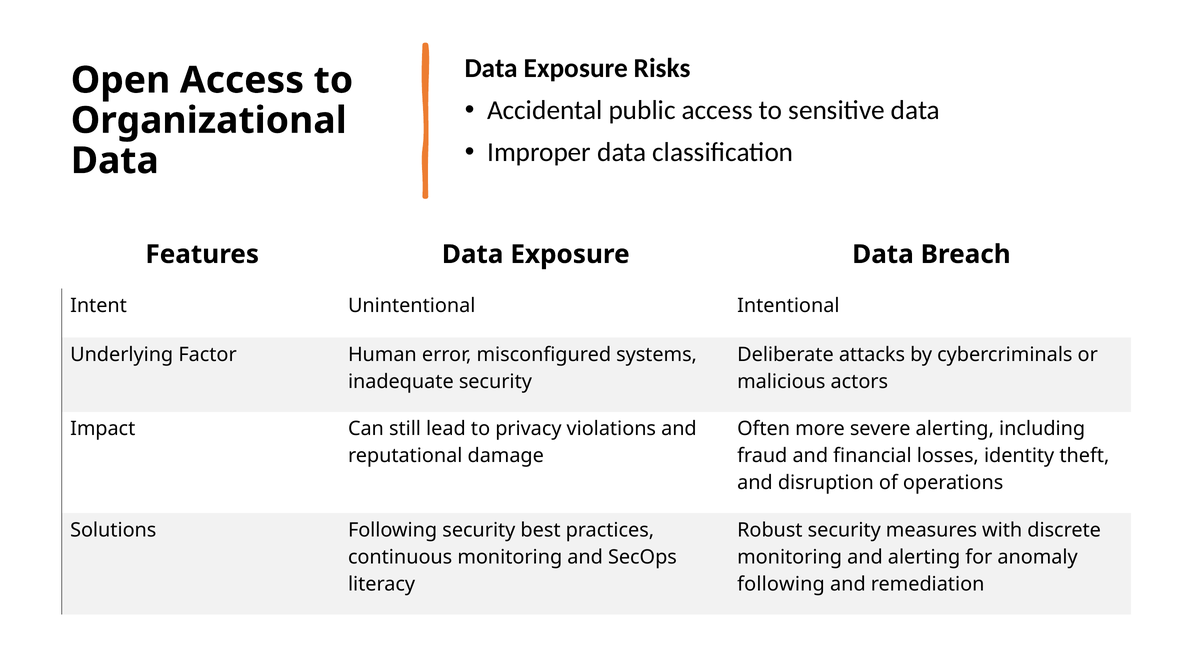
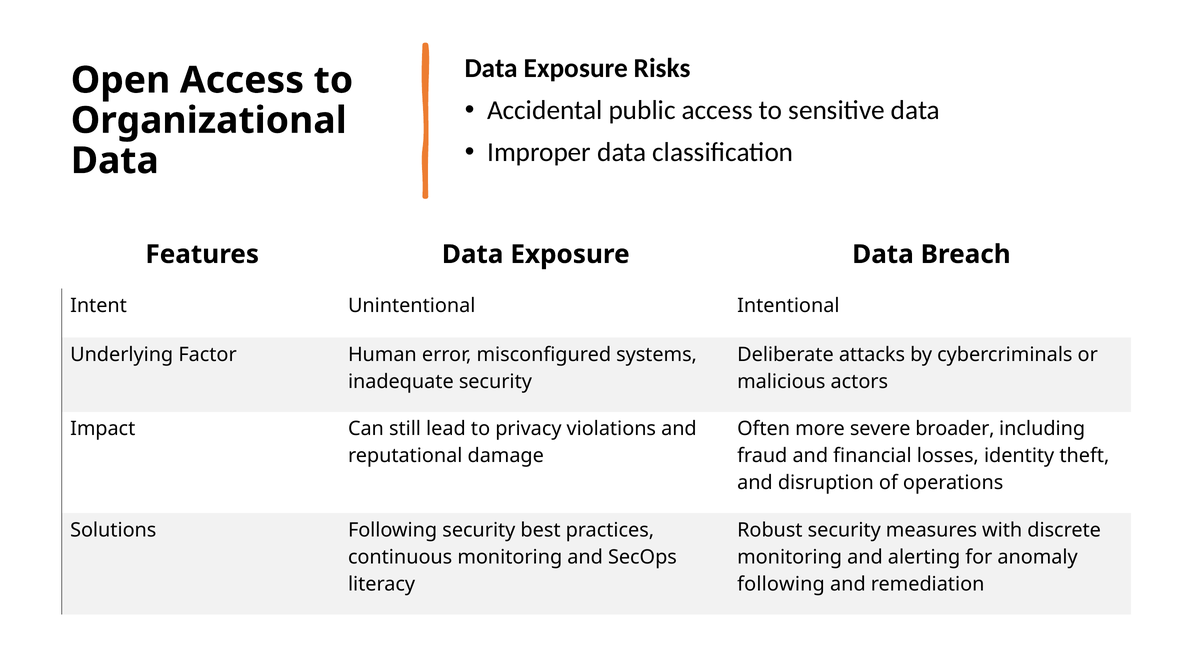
severe alerting: alerting -> broader
